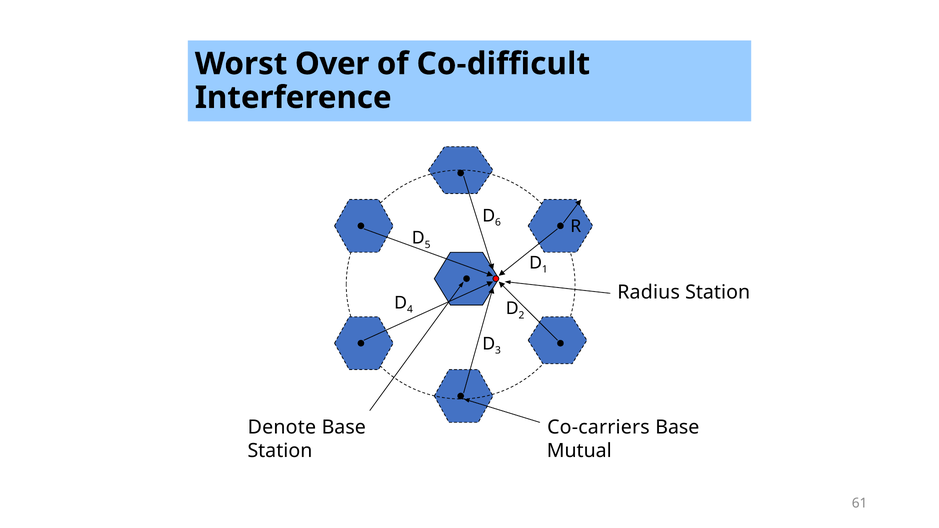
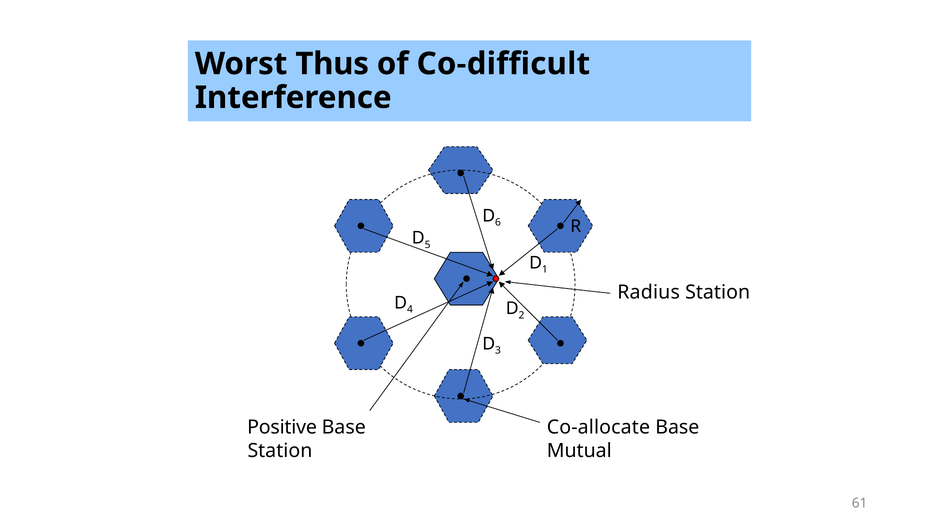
Over: Over -> Thus
Denote: Denote -> Positive
Co-carriers: Co-carriers -> Co-allocate
